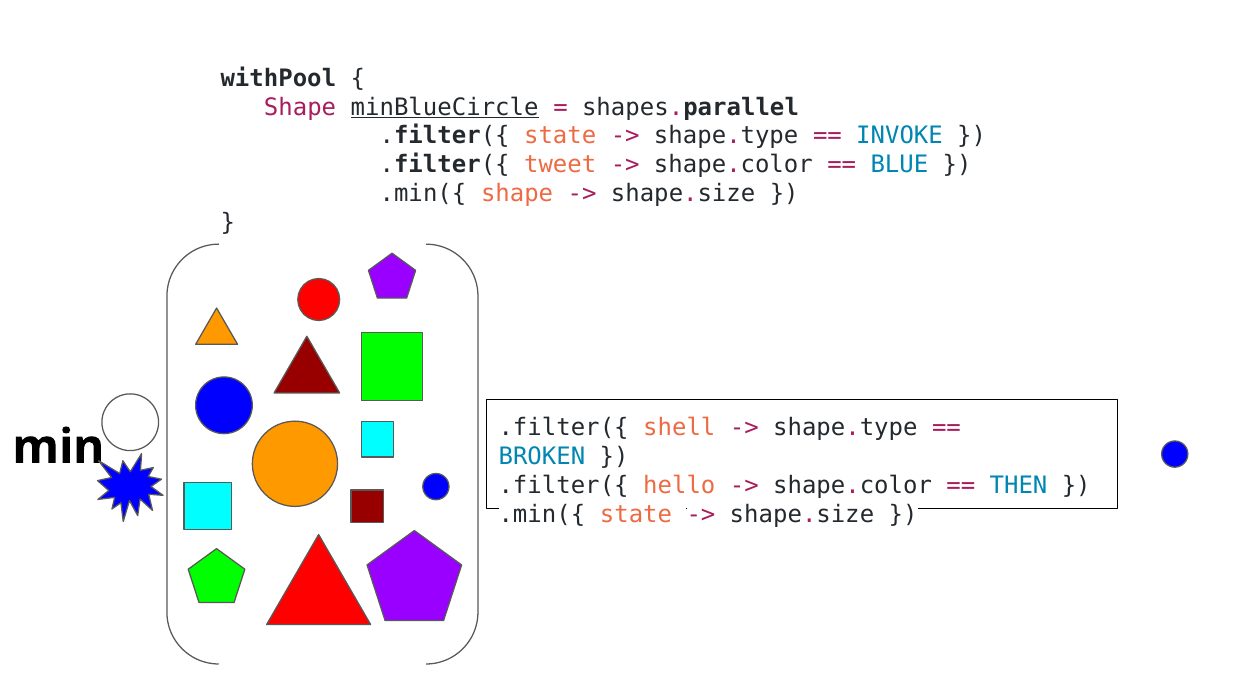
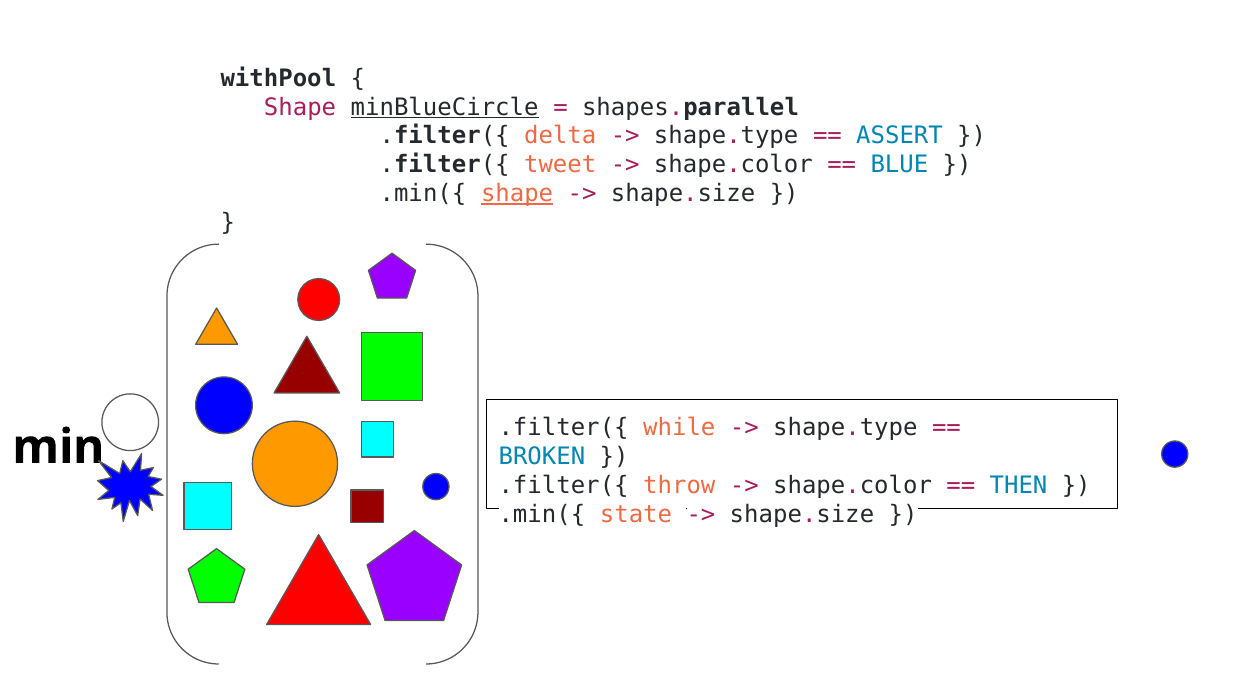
.filter({ state: state -> delta
INVOKE: INVOKE -> ASSERT
shape at (517, 193) underline: none -> present
shell: shell -> while
hello: hello -> throw
